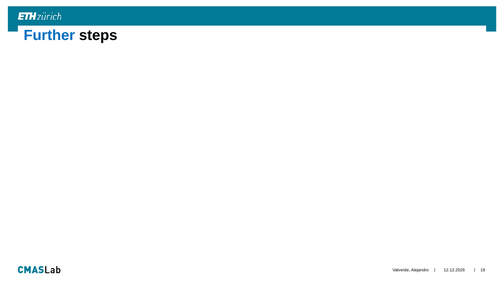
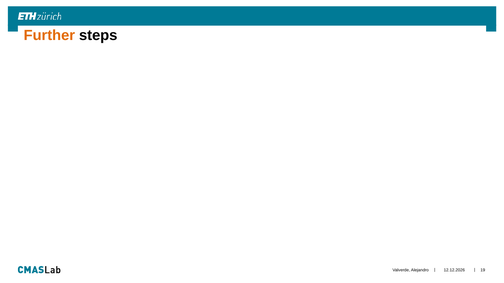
Further colour: blue -> orange
